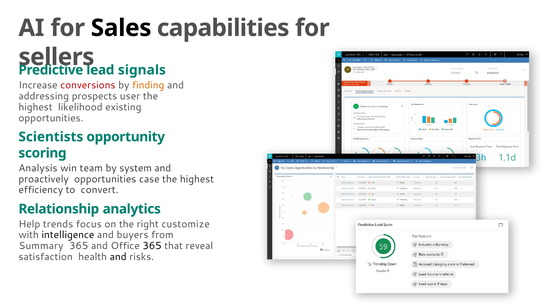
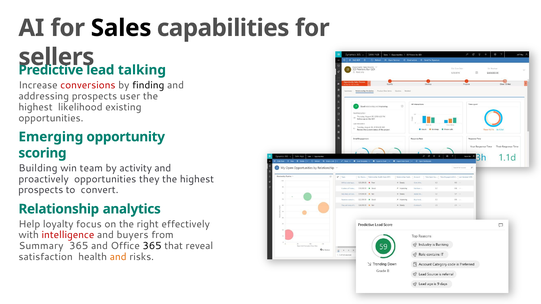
signals: signals -> talking
finding colour: orange -> black
Scientists: Scientists -> Emerging
Analysis: Analysis -> Building
system: system -> activity
case: case -> they
efficiency at (41, 190): efficiency -> prospects
trends: trends -> loyalty
customize: customize -> effectively
intelligence colour: black -> red
and at (118, 257) colour: black -> orange
